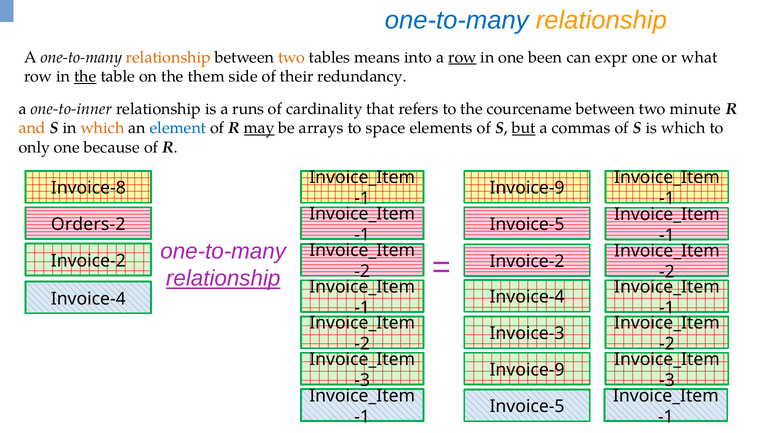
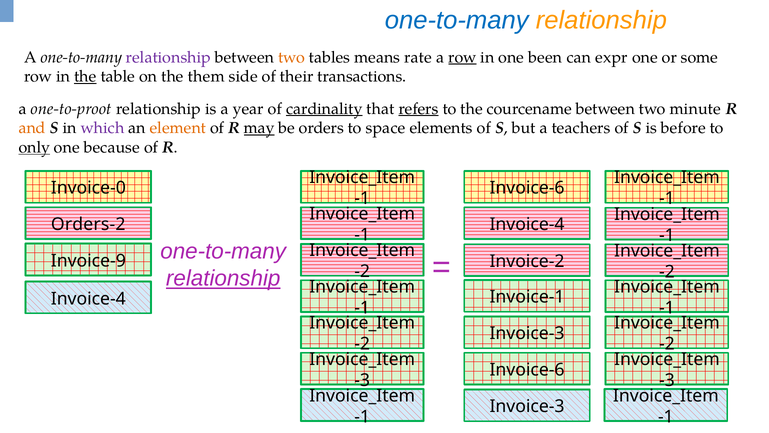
relationship at (168, 57) colour: orange -> purple
into: into -> rate
what: what -> some
redundancy: redundancy -> transactions
one-to-inner: one-to-inner -> one-to-proot
runs: runs -> year
cardinality underline: none -> present
refers underline: none -> present
which at (102, 128) colour: orange -> purple
element colour: blue -> orange
arrays: arrays -> orders
but underline: present -> none
commas: commas -> teachers
is which: which -> before
only underline: none -> present
Invoice-8: Invoice-8 -> Invoice-0
Invoice-9 at (527, 188): Invoice-9 -> Invoice-6
Invoice-5 at (527, 224): Invoice-5 -> Invoice-4
Invoice-2 at (88, 261): Invoice-2 -> Invoice-9
Invoice-4 at (527, 297): Invoice-4 -> Invoice-1
Invoice-9 at (527, 370): Invoice-9 -> Invoice-6
Invoice-5 at (527, 406): Invoice-5 -> Invoice-3
